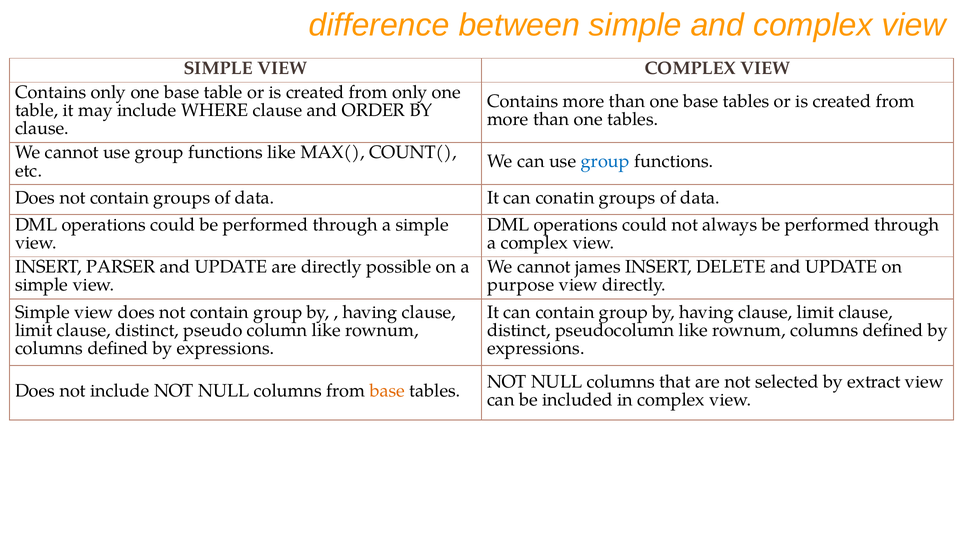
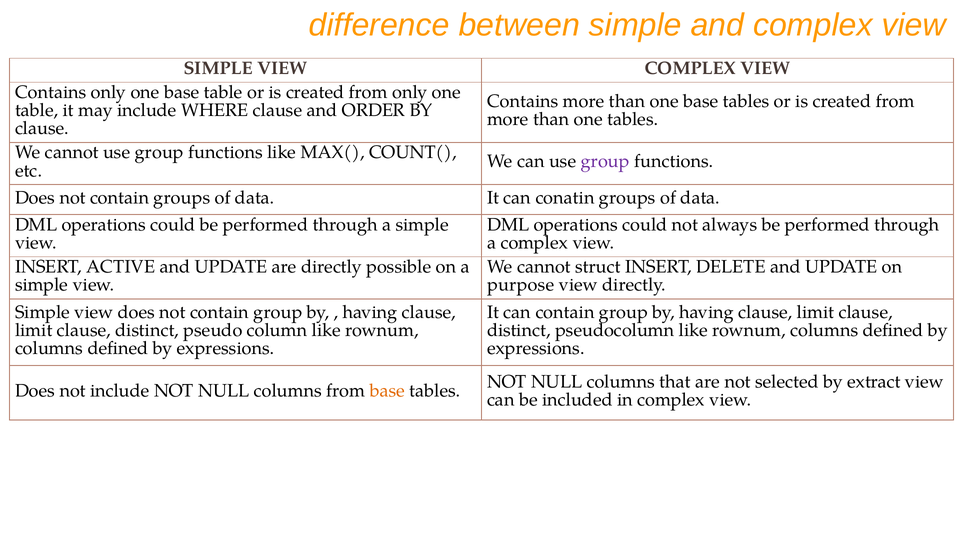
group at (605, 162) colour: blue -> purple
PARSER: PARSER -> ACTIVE
james: james -> struct
